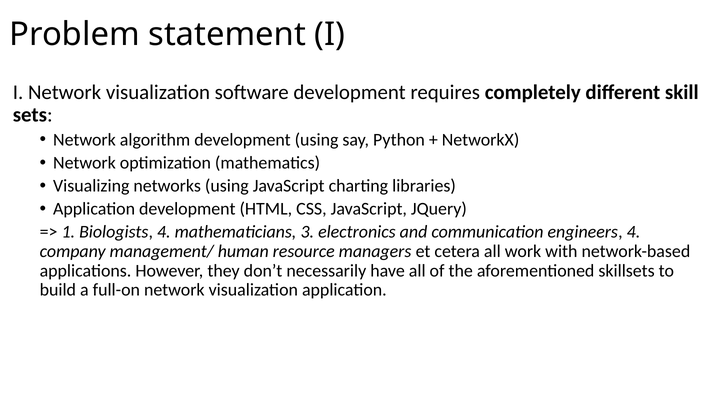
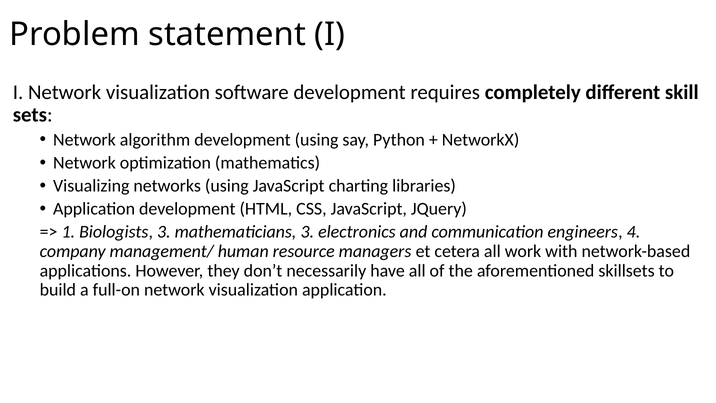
Biologists 4: 4 -> 3
